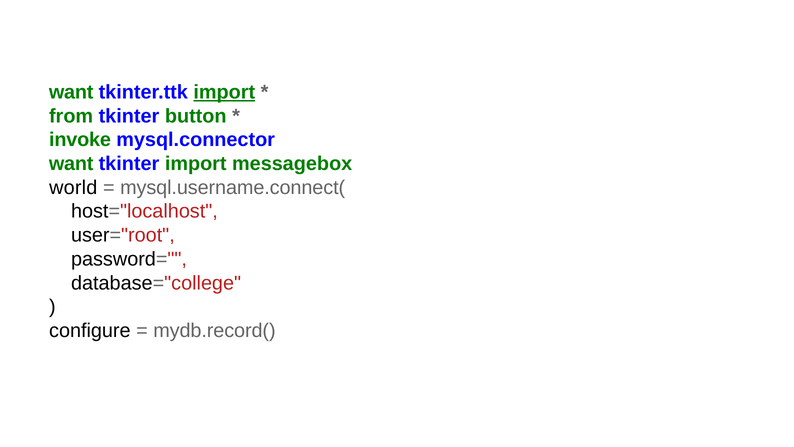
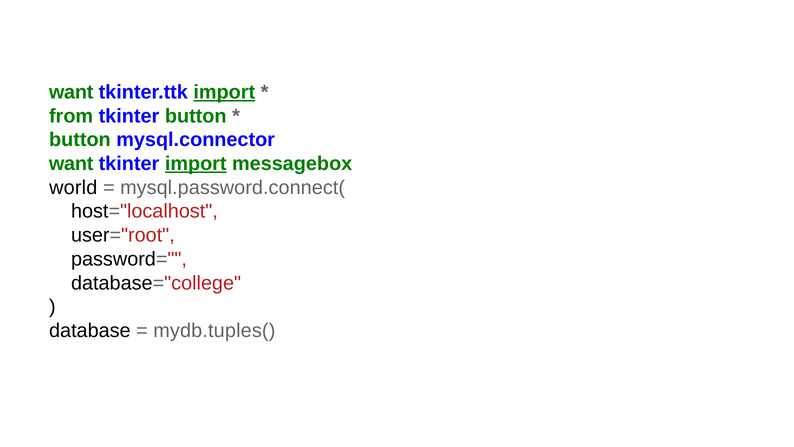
invoke at (80, 140): invoke -> button
import at (196, 164) underline: none -> present
mysql.username.connect(: mysql.username.connect( -> mysql.password.connect(
configure: configure -> database
mydb.record(: mydb.record( -> mydb.tuples(
